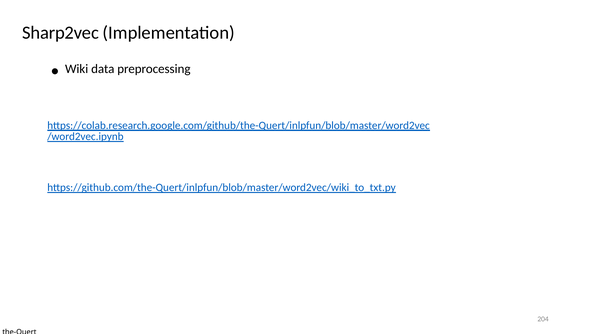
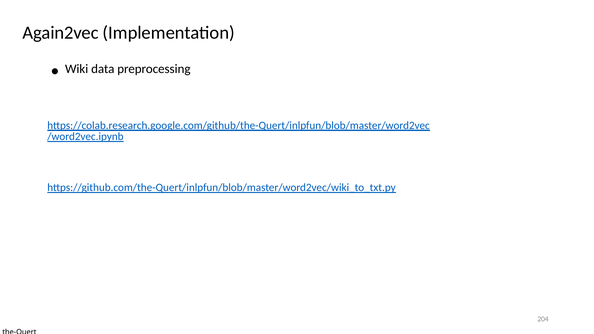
Sharp2vec: Sharp2vec -> Again2vec
